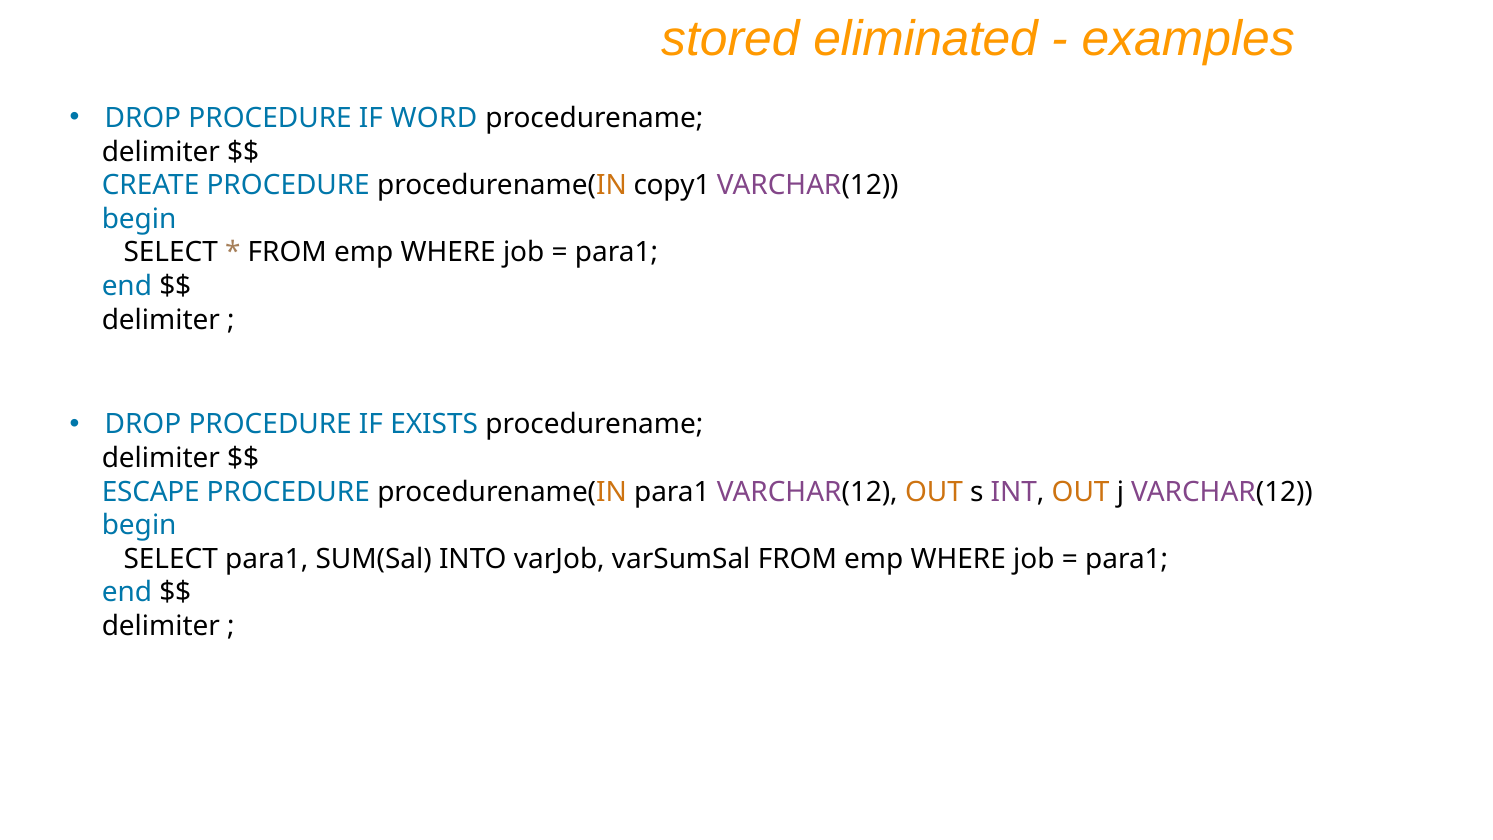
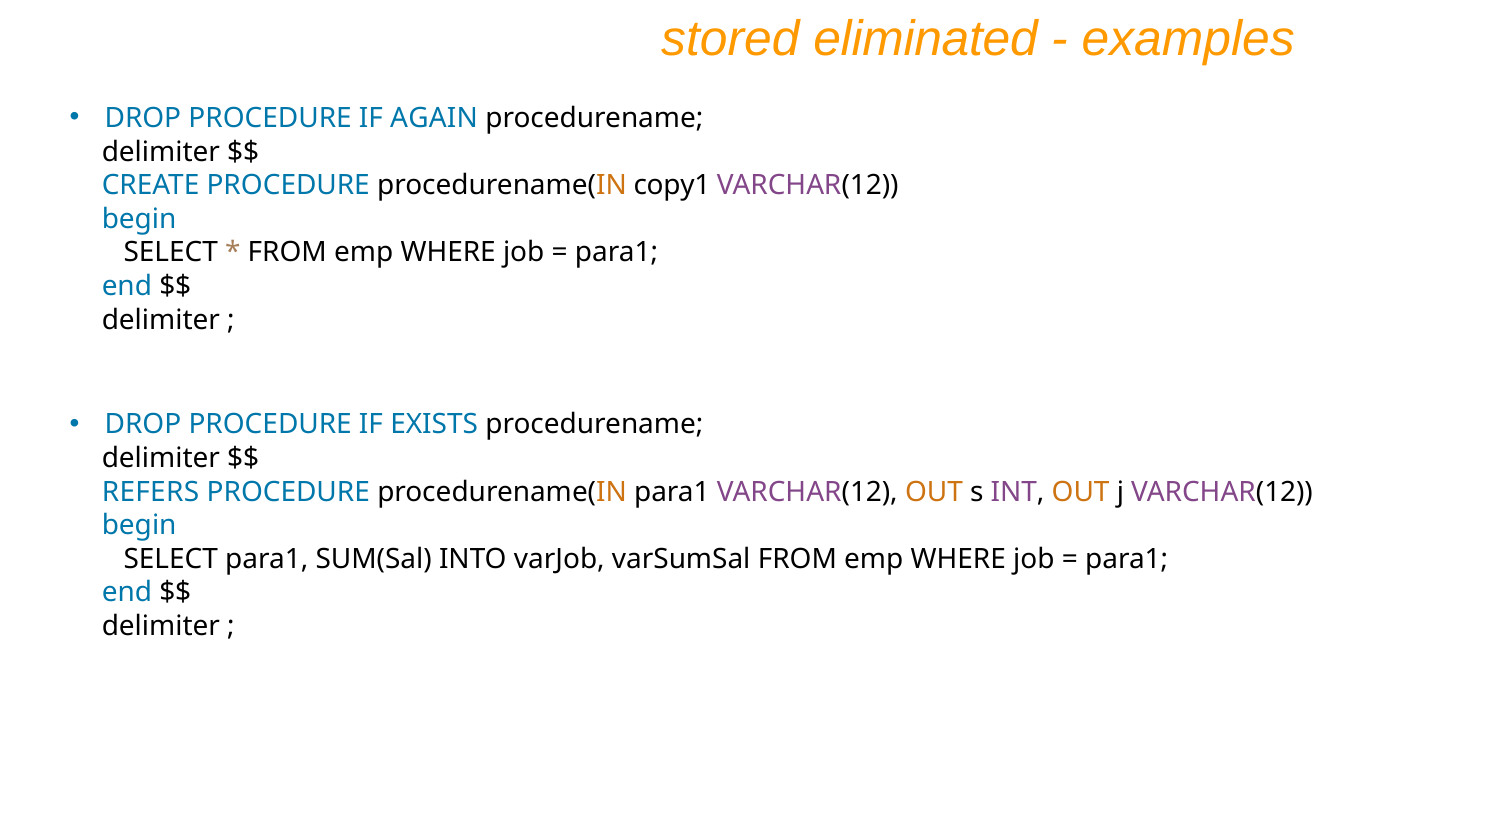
WORD: WORD -> AGAIN
ESCAPE: ESCAPE -> REFERS
